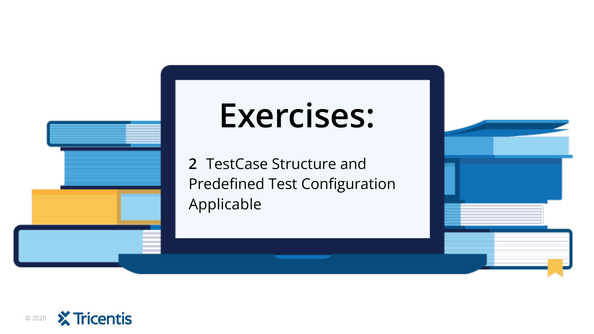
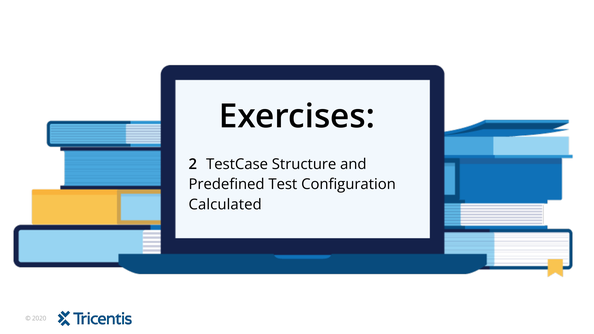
Applicable: Applicable -> Calculated
